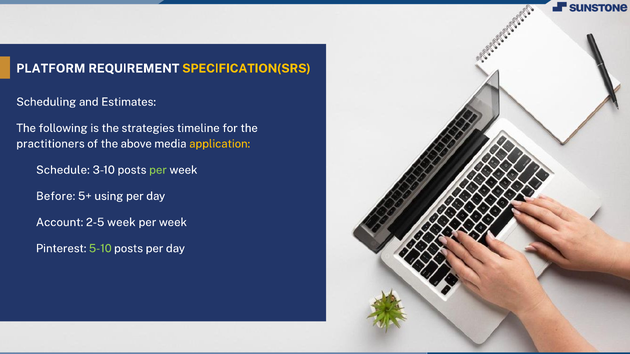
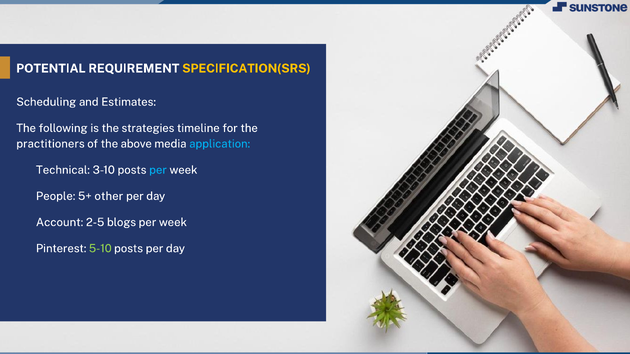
PLATFORM: PLATFORM -> POTENTIAL
application colour: yellow -> light blue
Schedule: Schedule -> Technical
per at (158, 170) colour: light green -> light blue
Before: Before -> People
using: using -> other
2-5 week: week -> blogs
